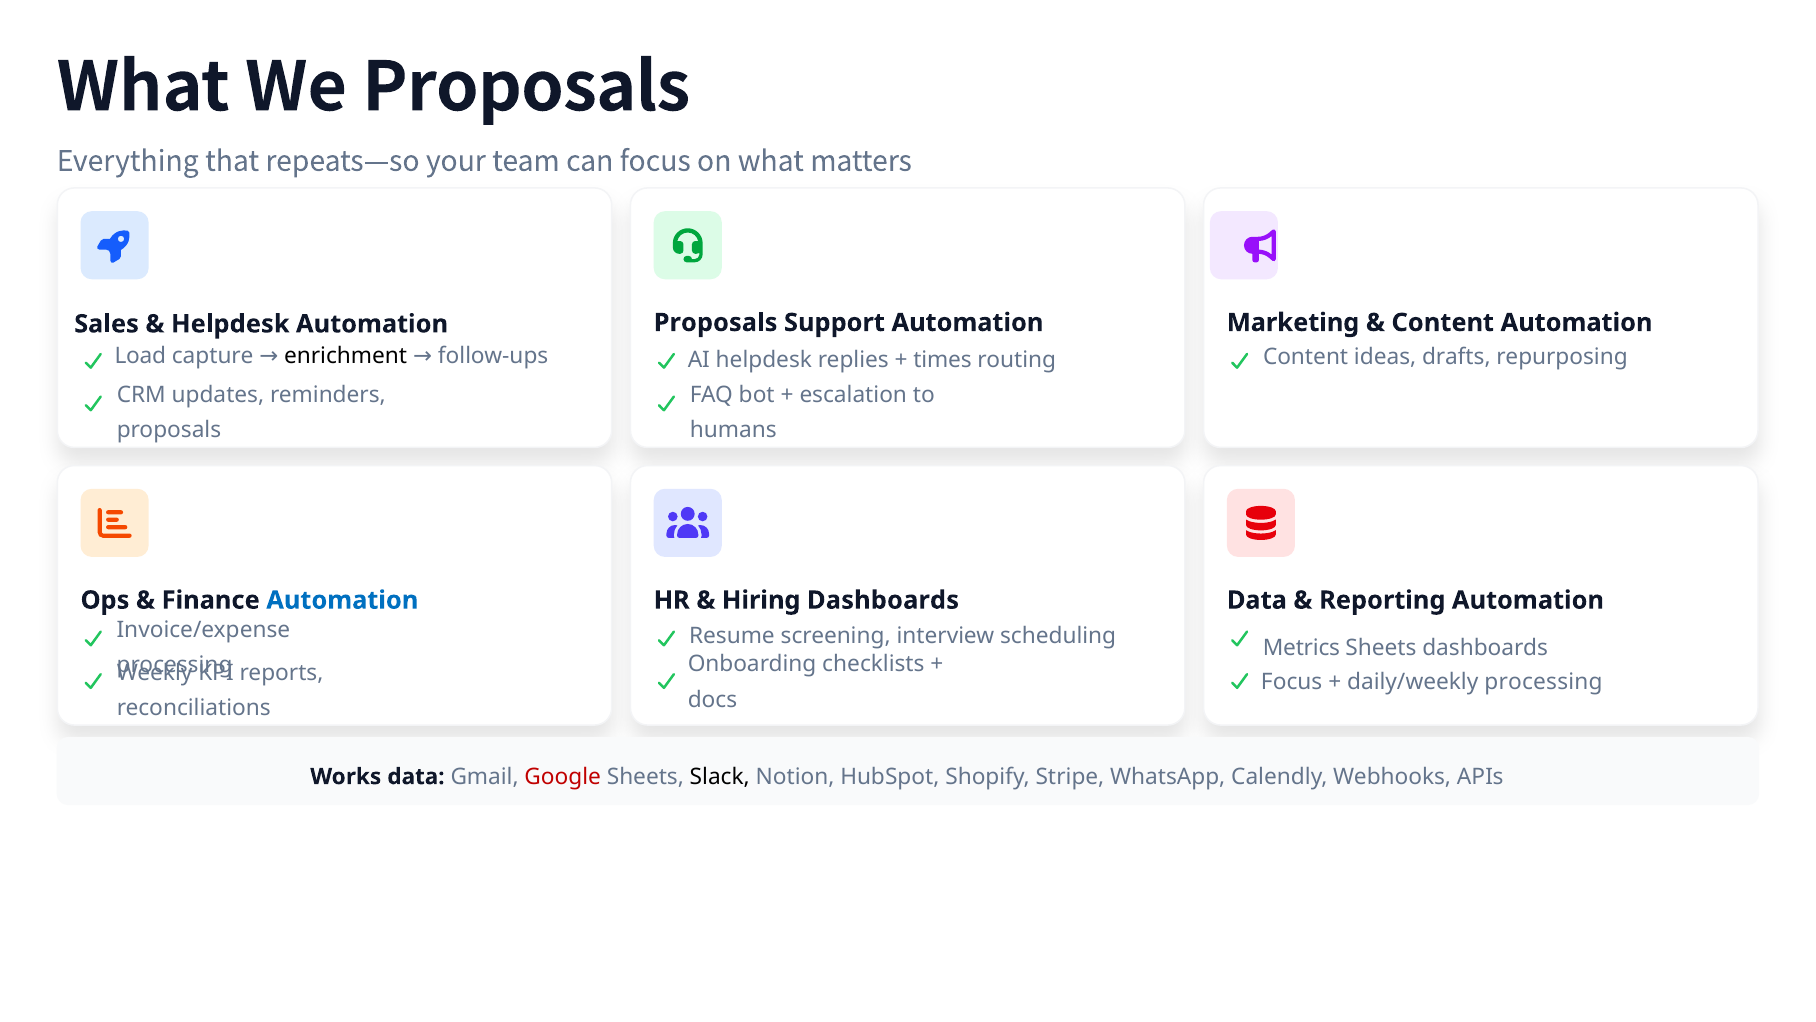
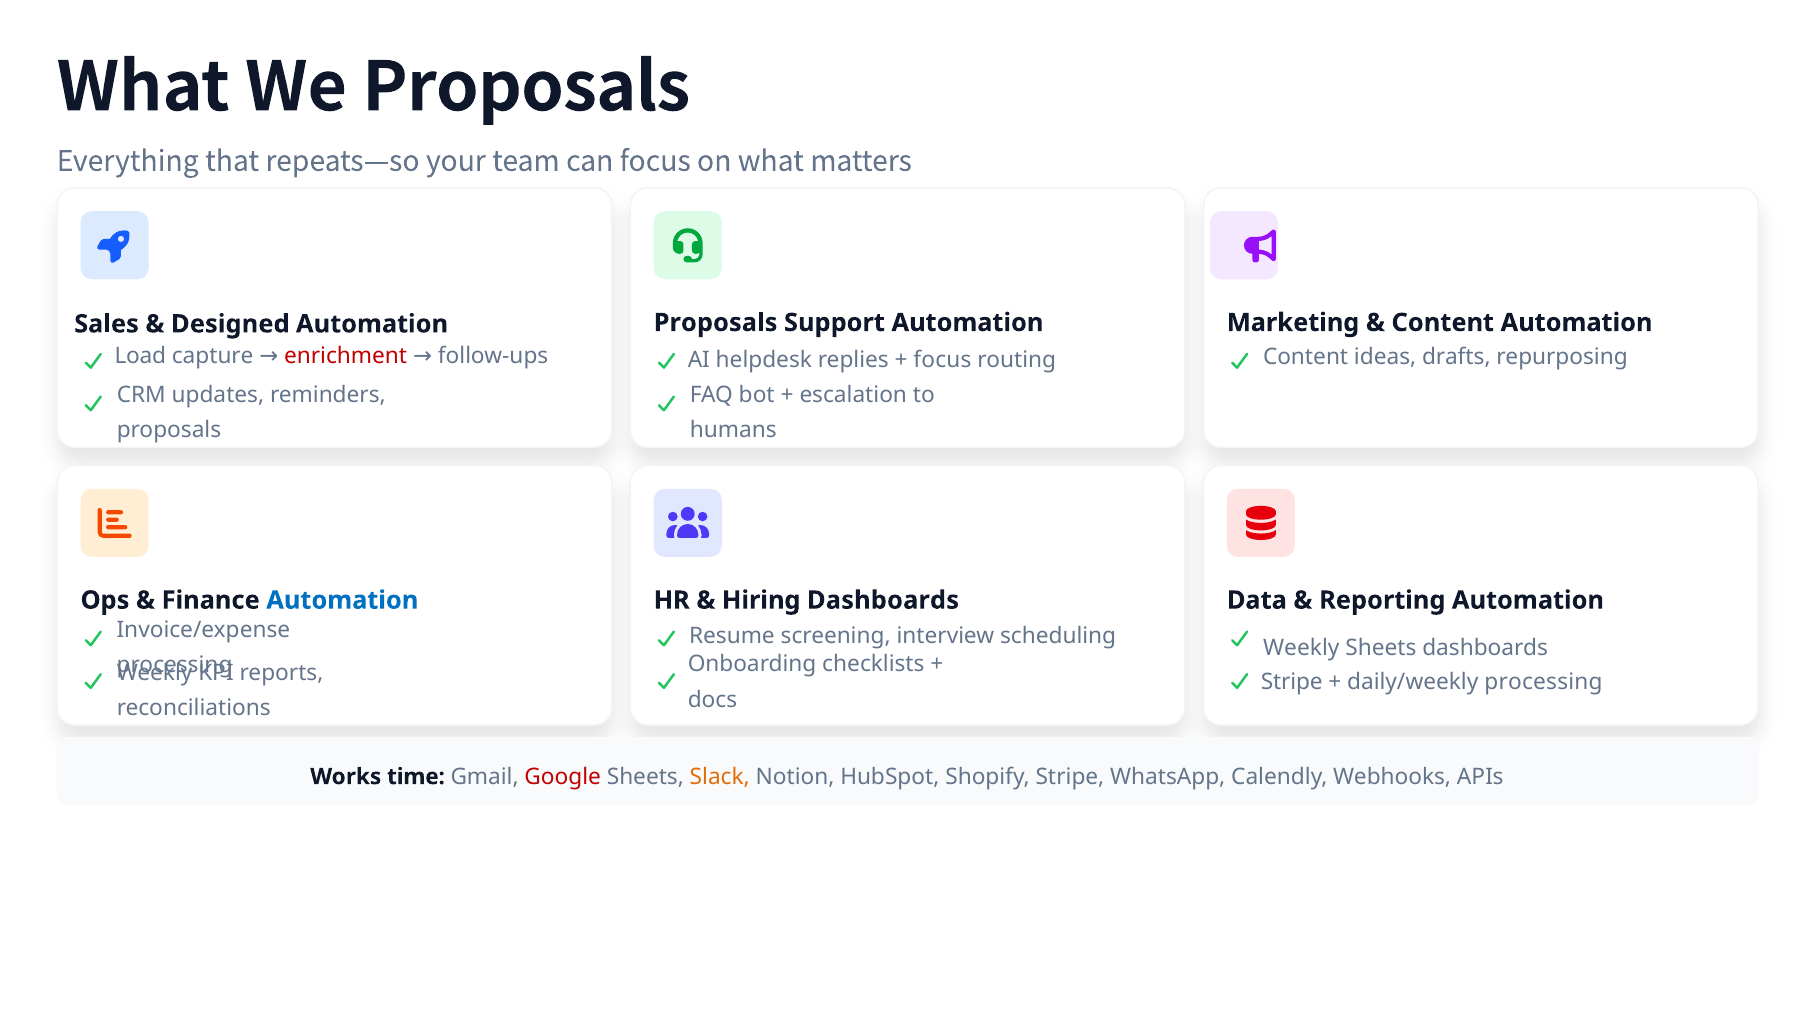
Helpdesk at (230, 324): Helpdesk -> Designed
enrichment colour: black -> red
times at (943, 360): times -> focus
Metrics at (1301, 647): Metrics -> Weekly
Focus at (1292, 681): Focus -> Stripe
Works data: data -> time
Slack colour: black -> orange
